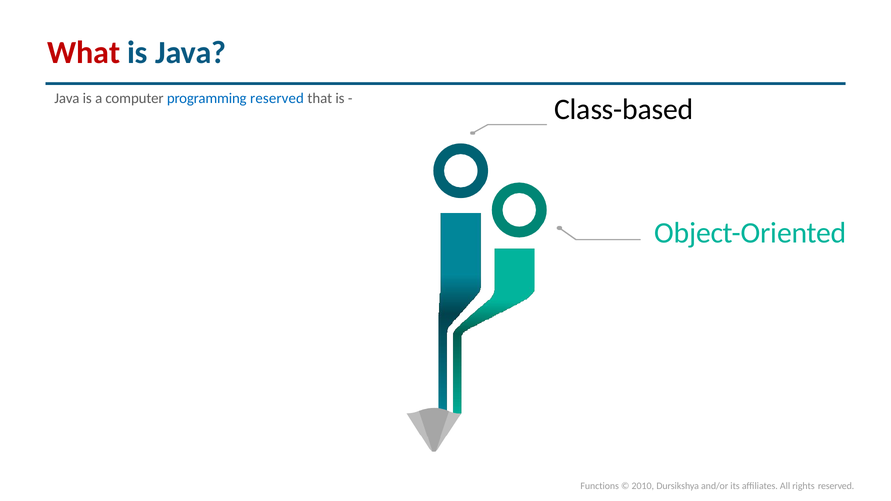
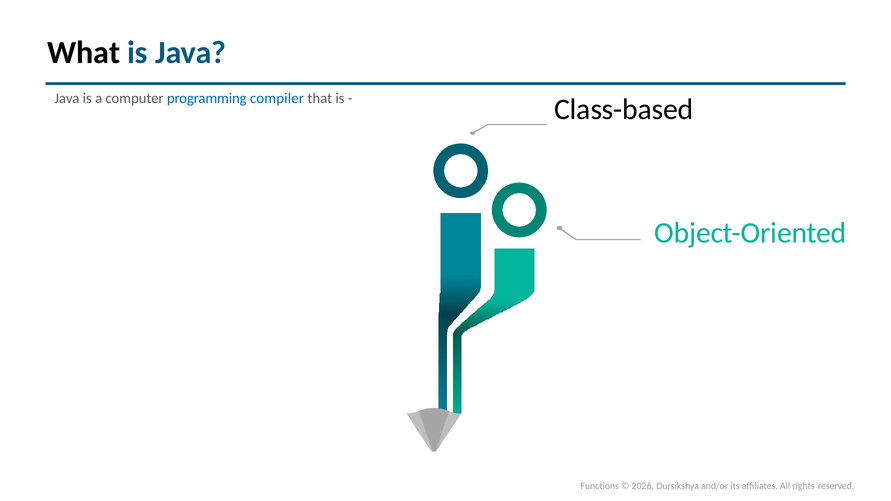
What colour: red -> black
programming reserved: reserved -> compiler
2010: 2010 -> 2026
